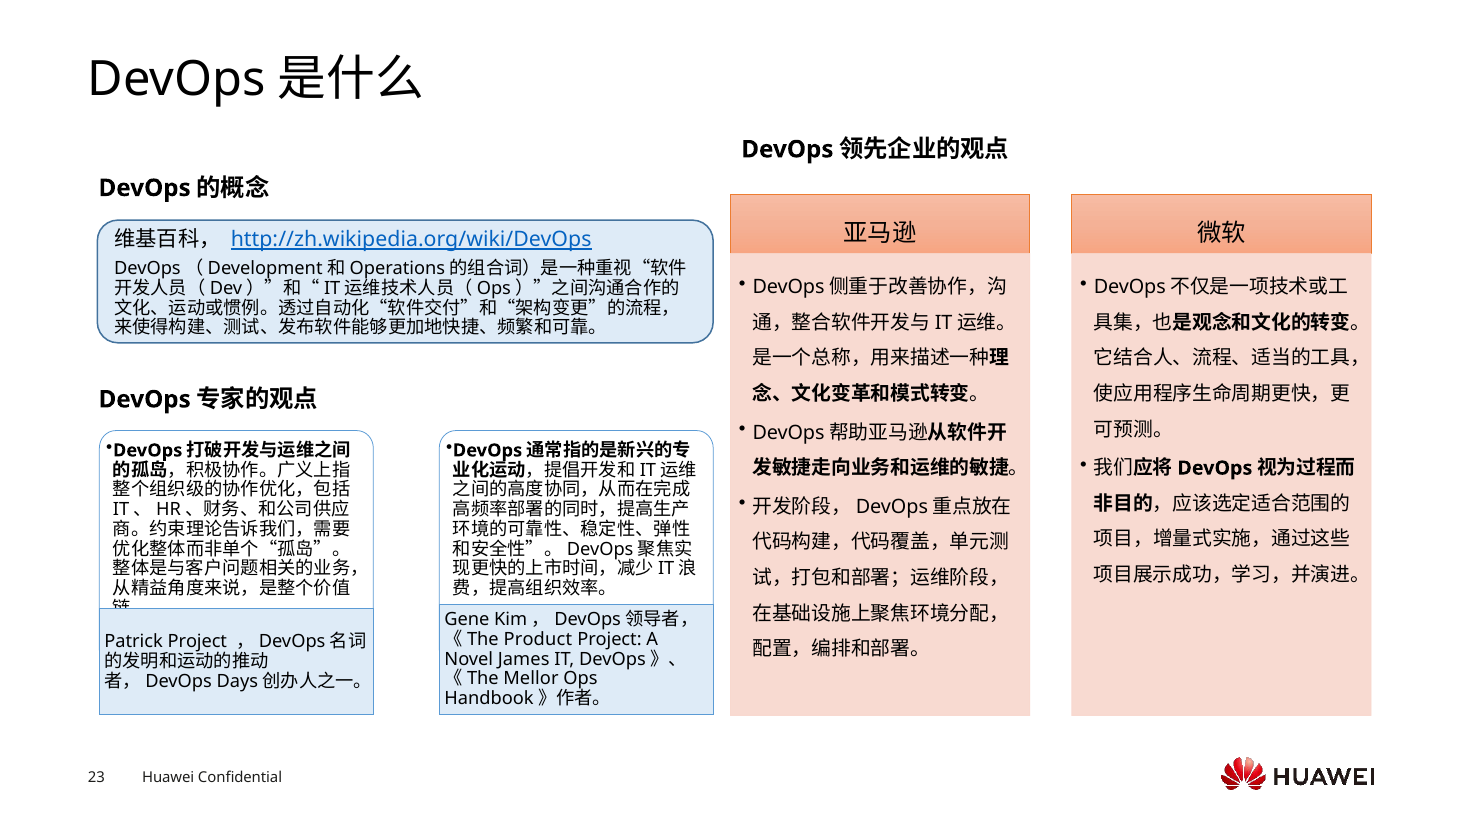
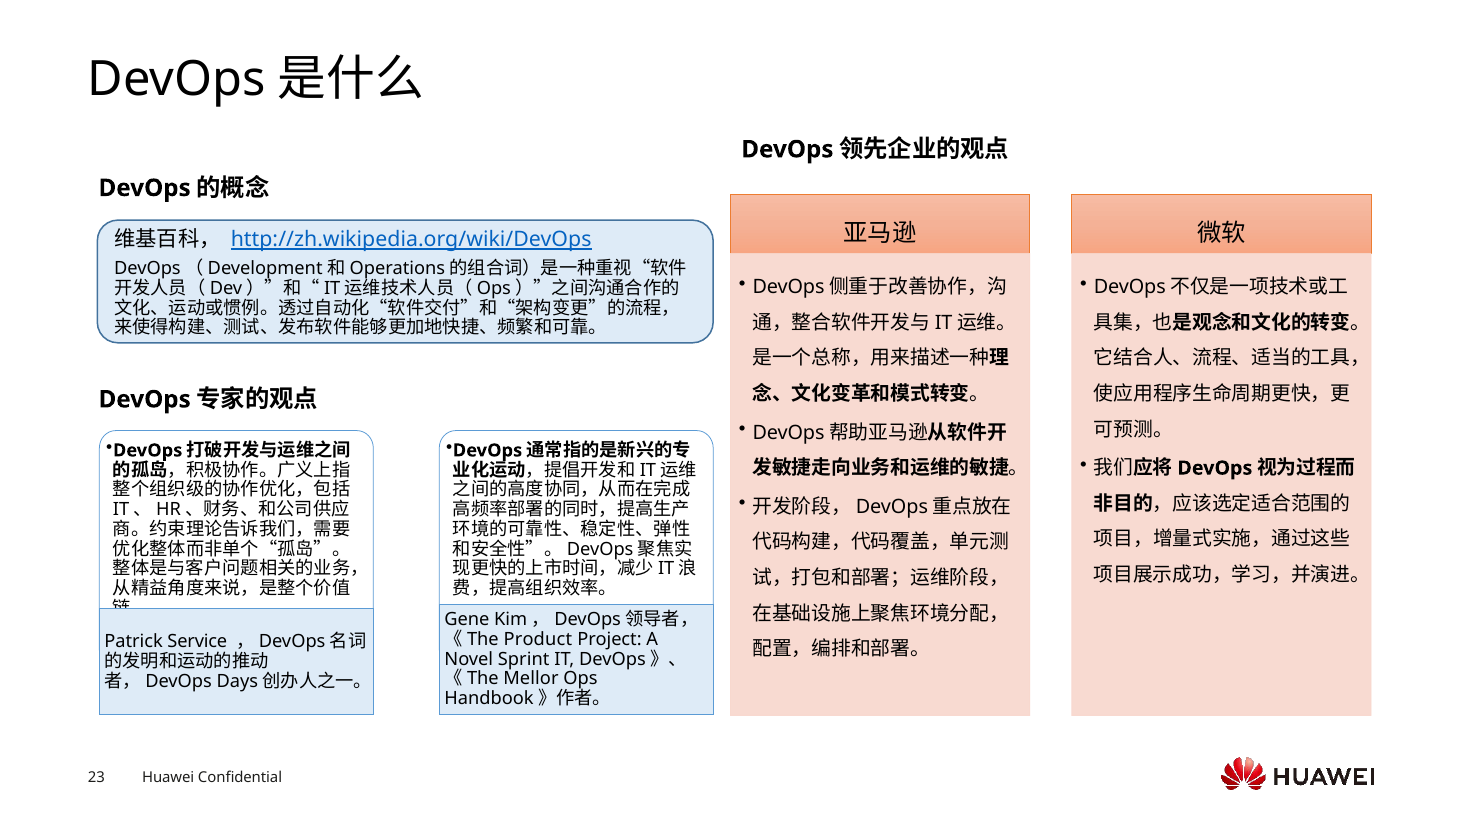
Patrick Project: Project -> Service
James: James -> Sprint
